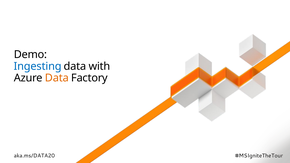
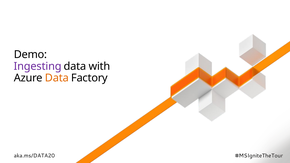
Ingesting colour: blue -> purple
